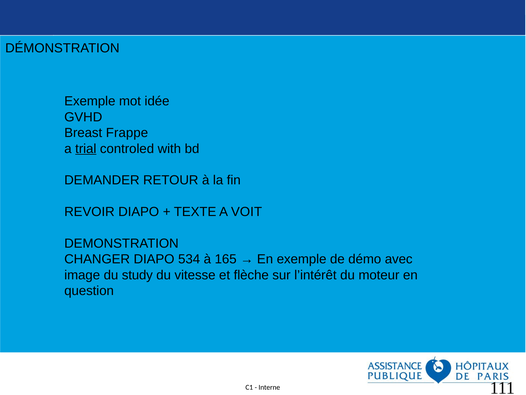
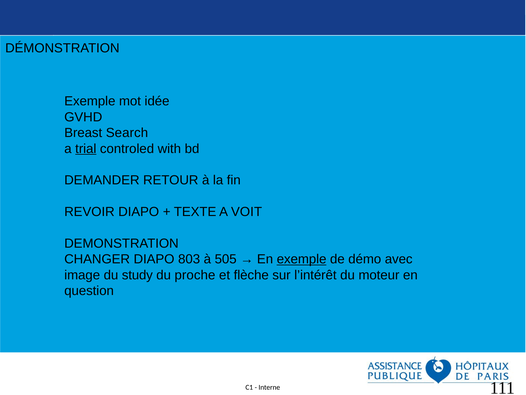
Frappe: Frappe -> Search
534: 534 -> 803
165: 165 -> 505
exemple at (302, 259) underline: none -> present
vitesse: vitesse -> proche
